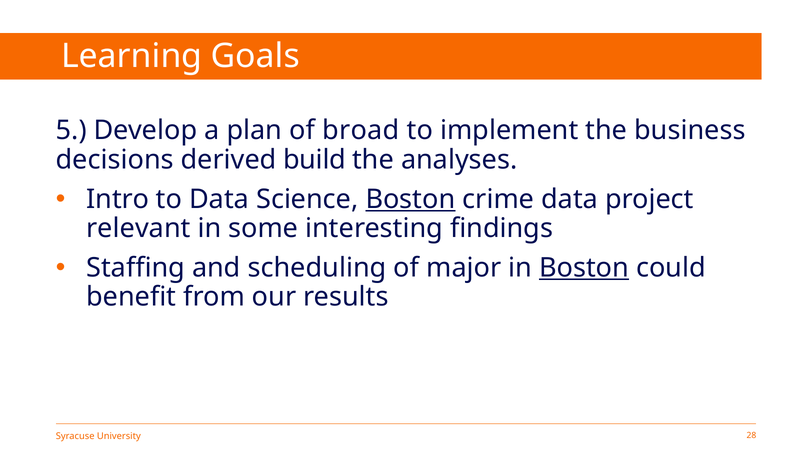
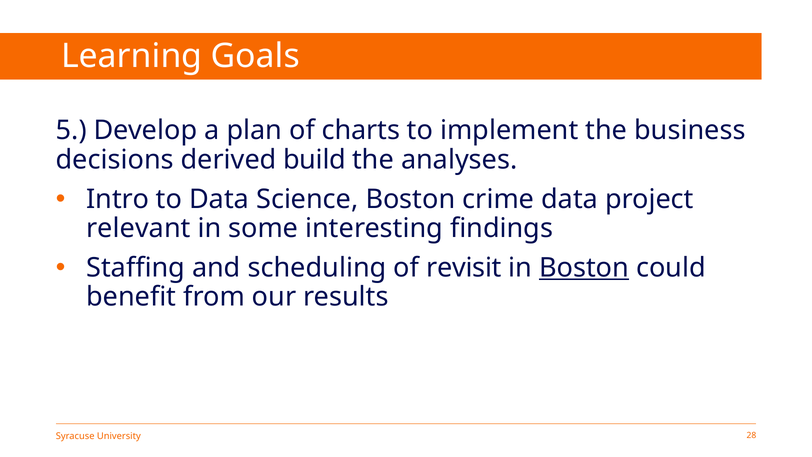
broad: broad -> charts
Boston at (410, 199) underline: present -> none
major: major -> revisit
